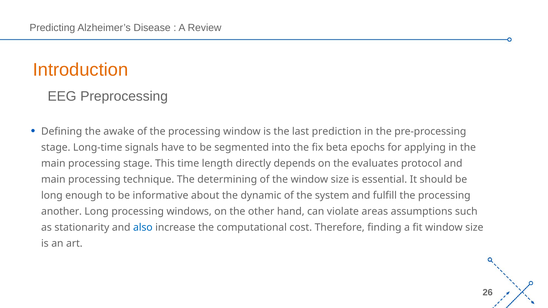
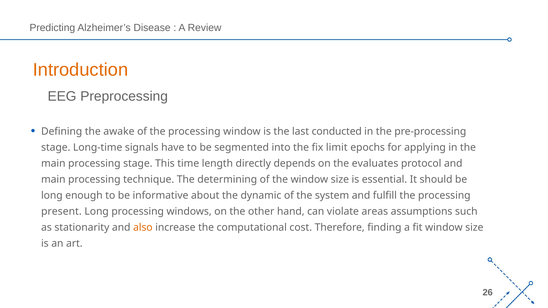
prediction: prediction -> conducted
beta: beta -> limit
another: another -> present
also colour: blue -> orange
